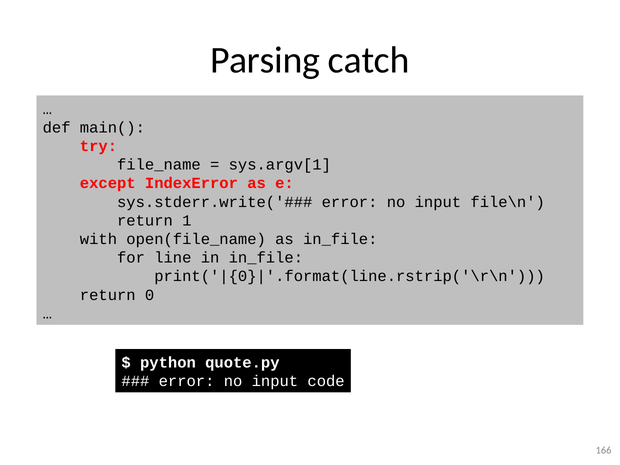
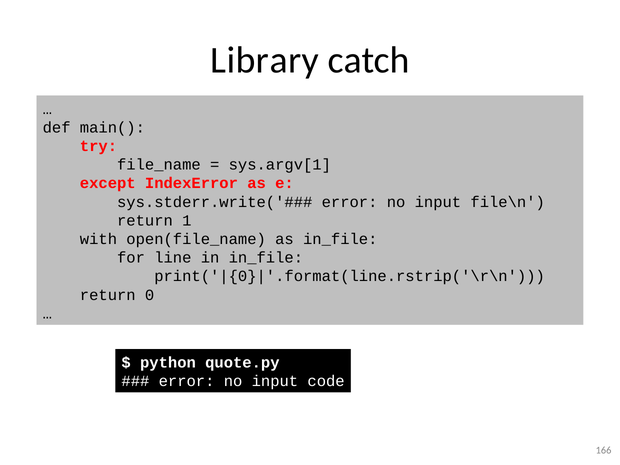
Parsing: Parsing -> Library
